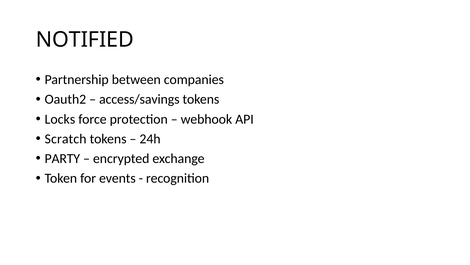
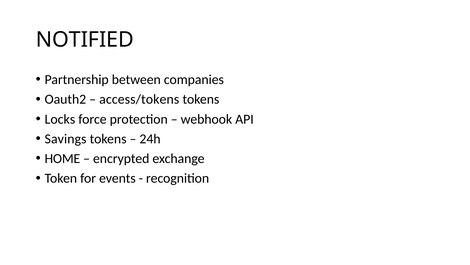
access/savings: access/savings -> access/tokens
Scratch: Scratch -> Savings
PARTY: PARTY -> HOME
